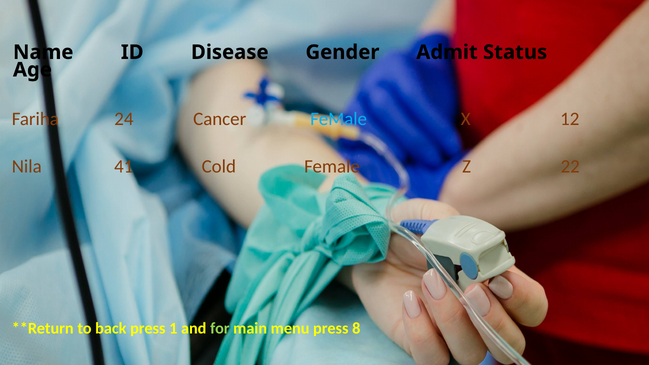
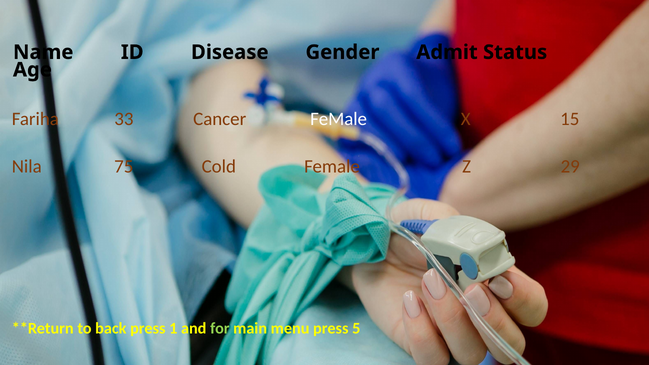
24: 24 -> 33
FeMale at (339, 119) colour: light blue -> white
12: 12 -> 15
41: 41 -> 75
22: 22 -> 29
8: 8 -> 5
